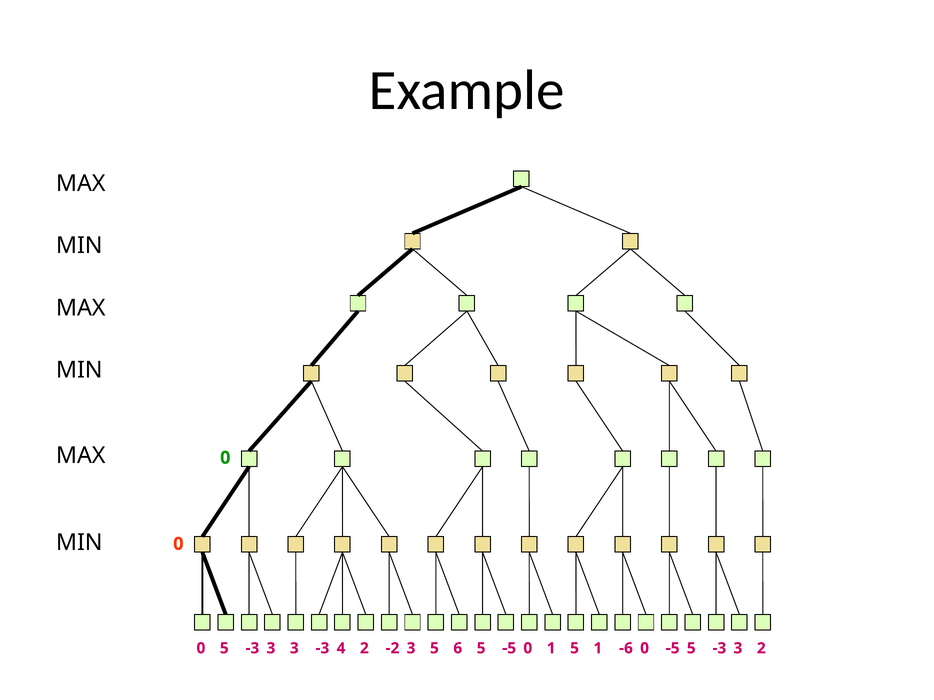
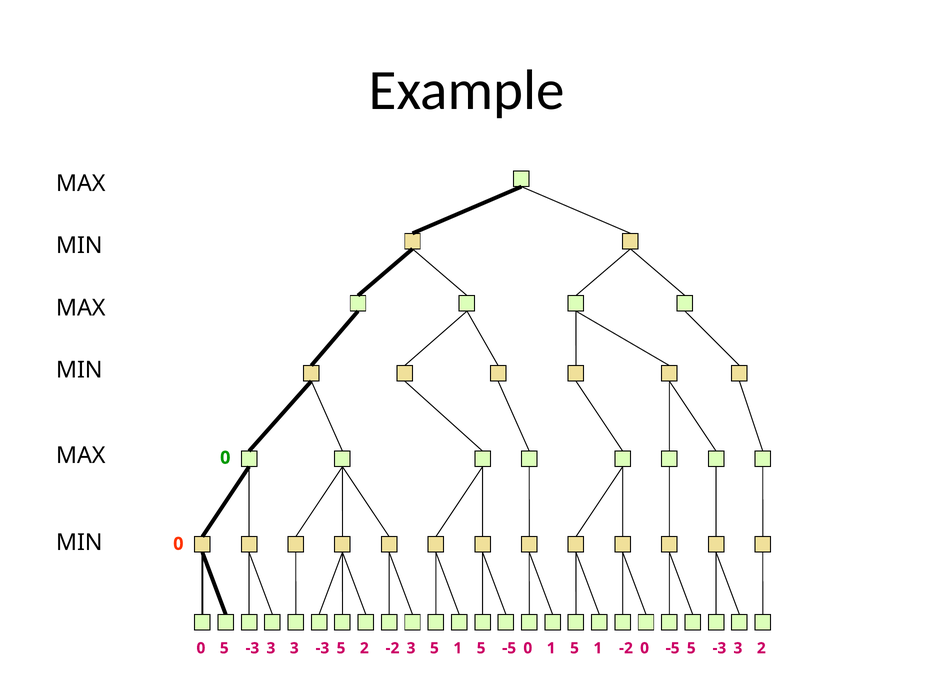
4 at (341, 649): 4 -> 5
-3 6: 6 -> 1
1 -6: -6 -> -2
